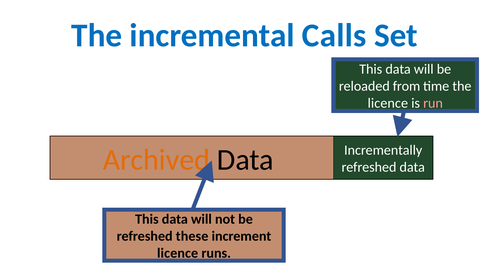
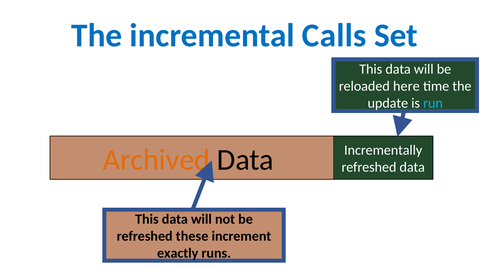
from: from -> here
licence at (388, 103): licence -> update
run colour: pink -> light blue
licence at (178, 253): licence -> exactly
